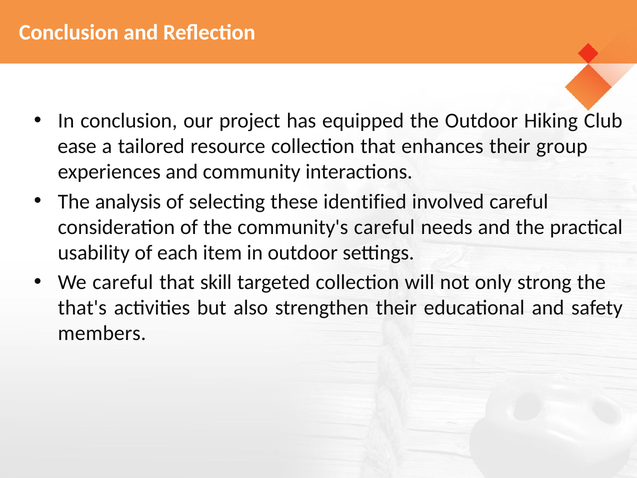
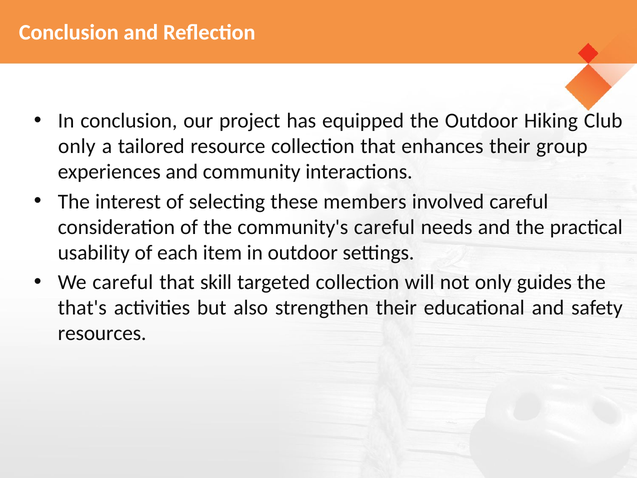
ease at (77, 146): ease -> only
analysis: analysis -> interest
identified: identified -> members
strong: strong -> guides
members: members -> resources
